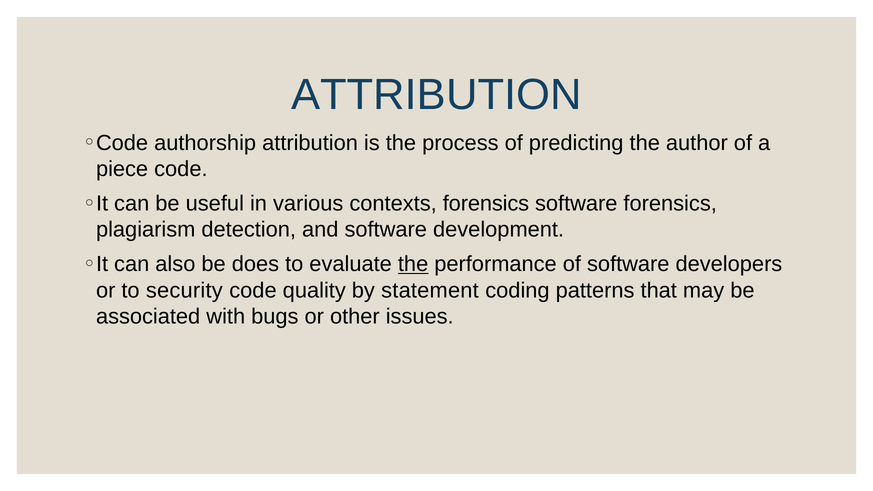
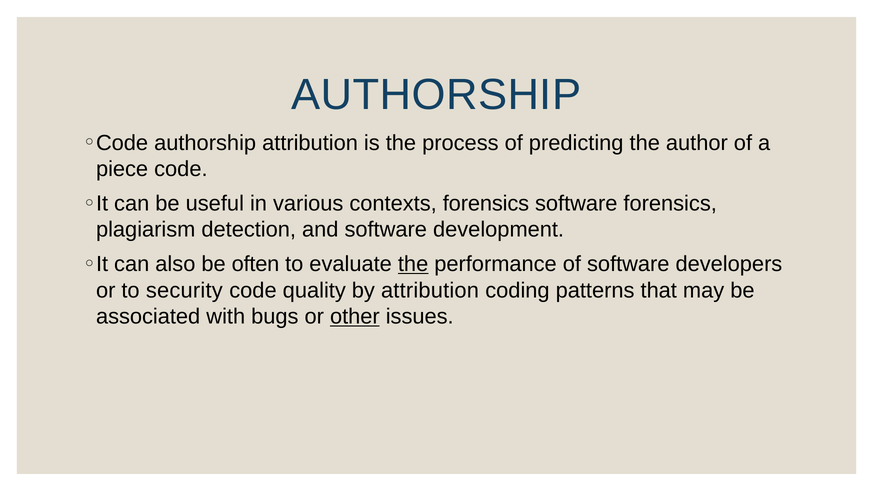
ATTRIBUTION at (436, 95): ATTRIBUTION -> AUTHORSHIP
does: does -> often
by statement: statement -> attribution
other underline: none -> present
